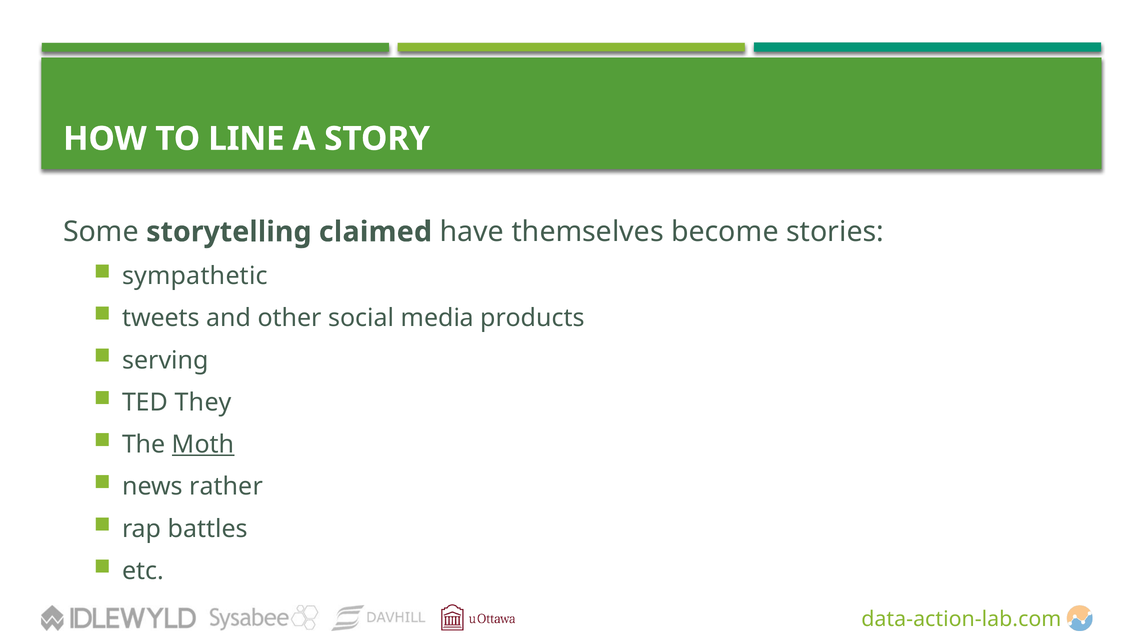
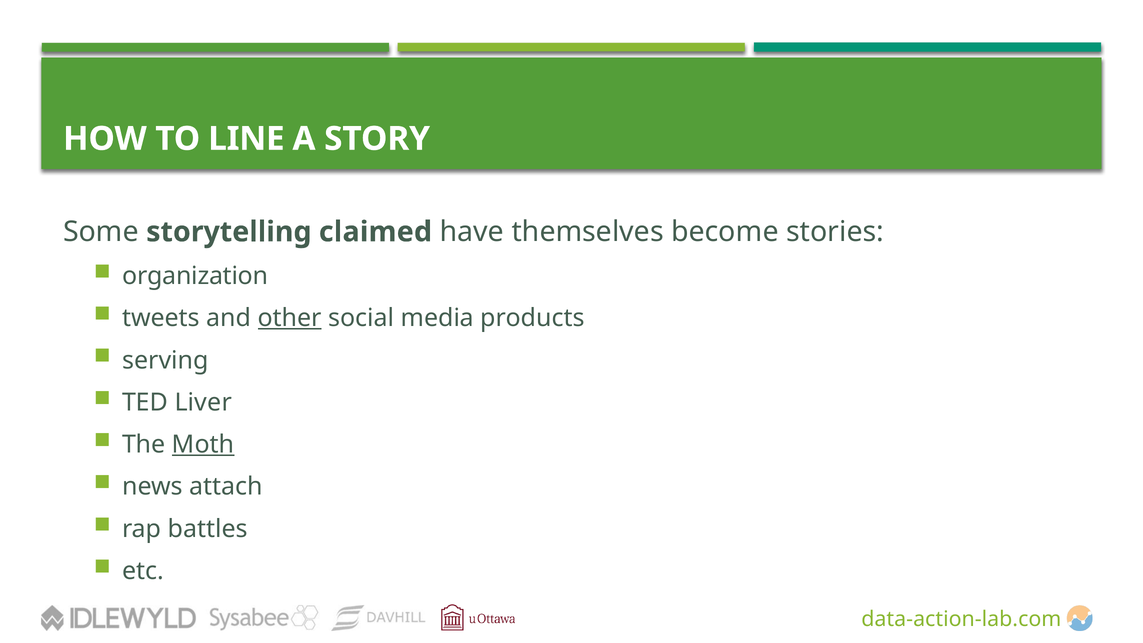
sympathetic: sympathetic -> organization
other underline: none -> present
They: They -> Liver
rather: rather -> attach
